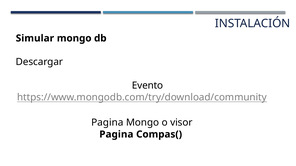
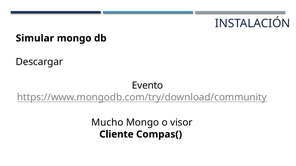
Pagina at (107, 123): Pagina -> Mucho
Pagina at (116, 135): Pagina -> Cliente
